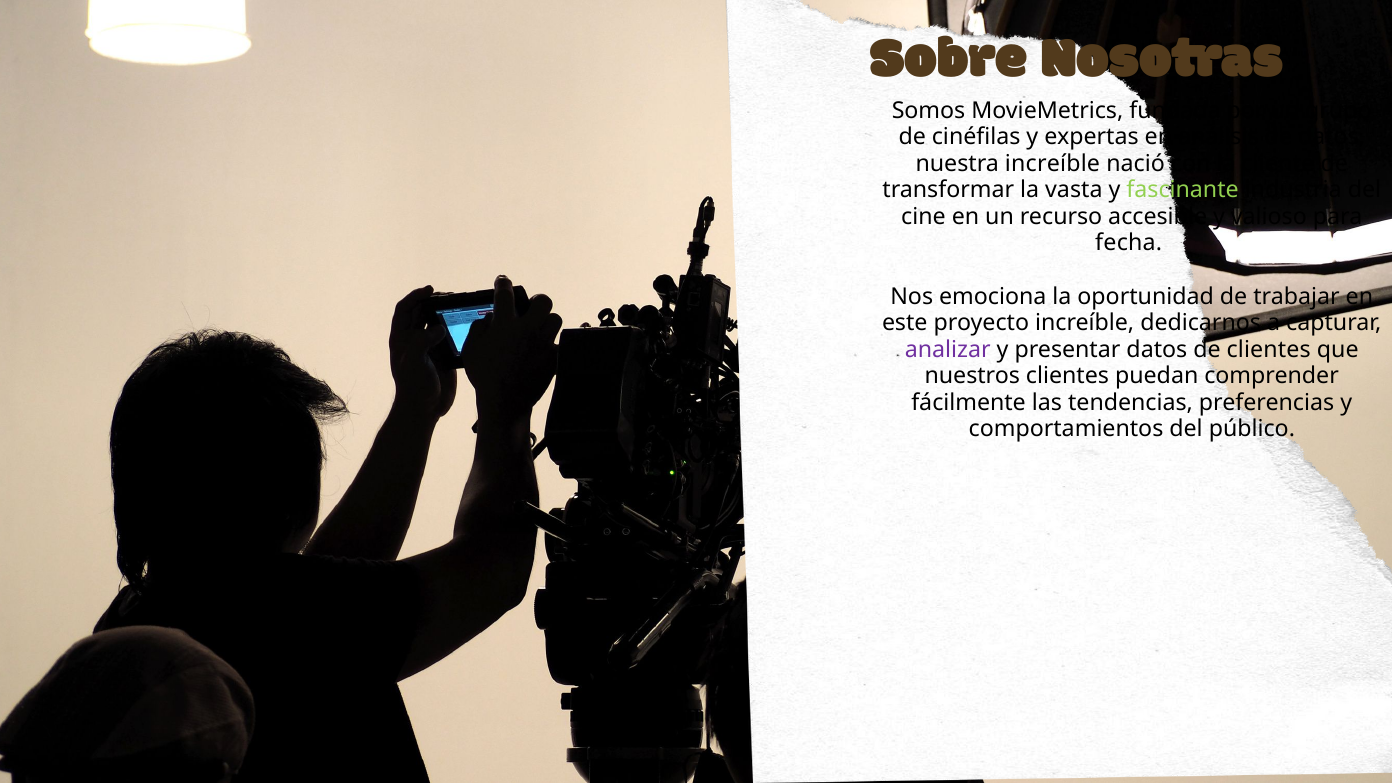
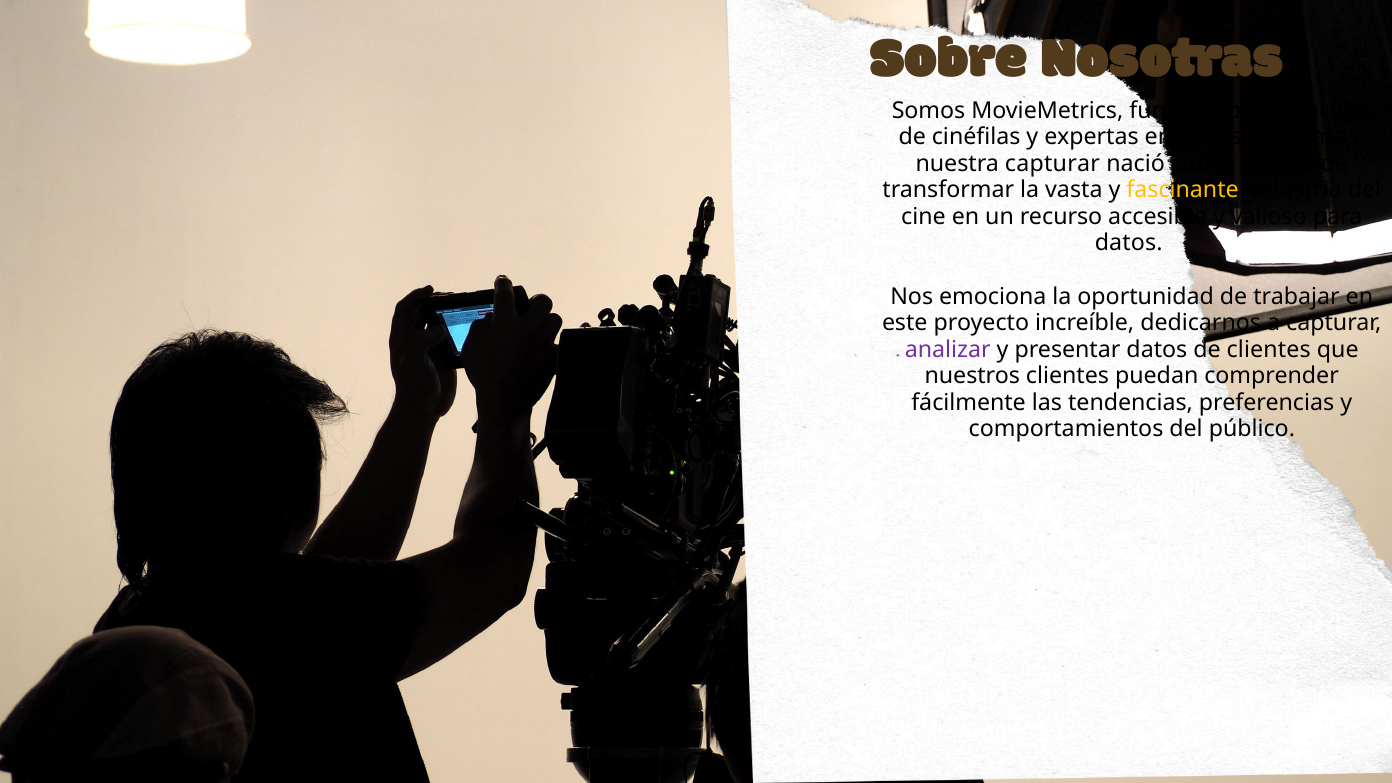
nuestra increíble: increíble -> capturar
fascinante colour: light green -> yellow
fecha at (1129, 243): fecha -> datos
